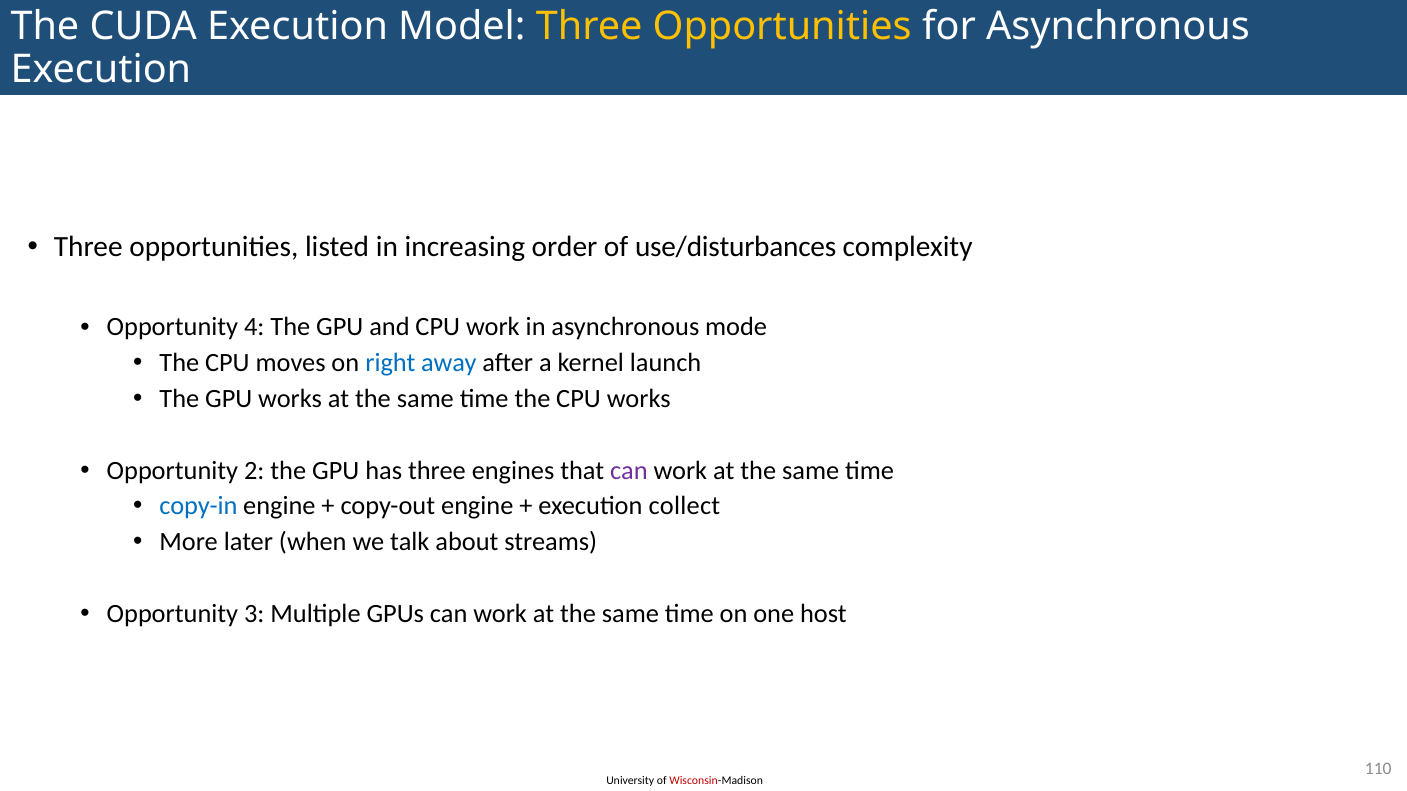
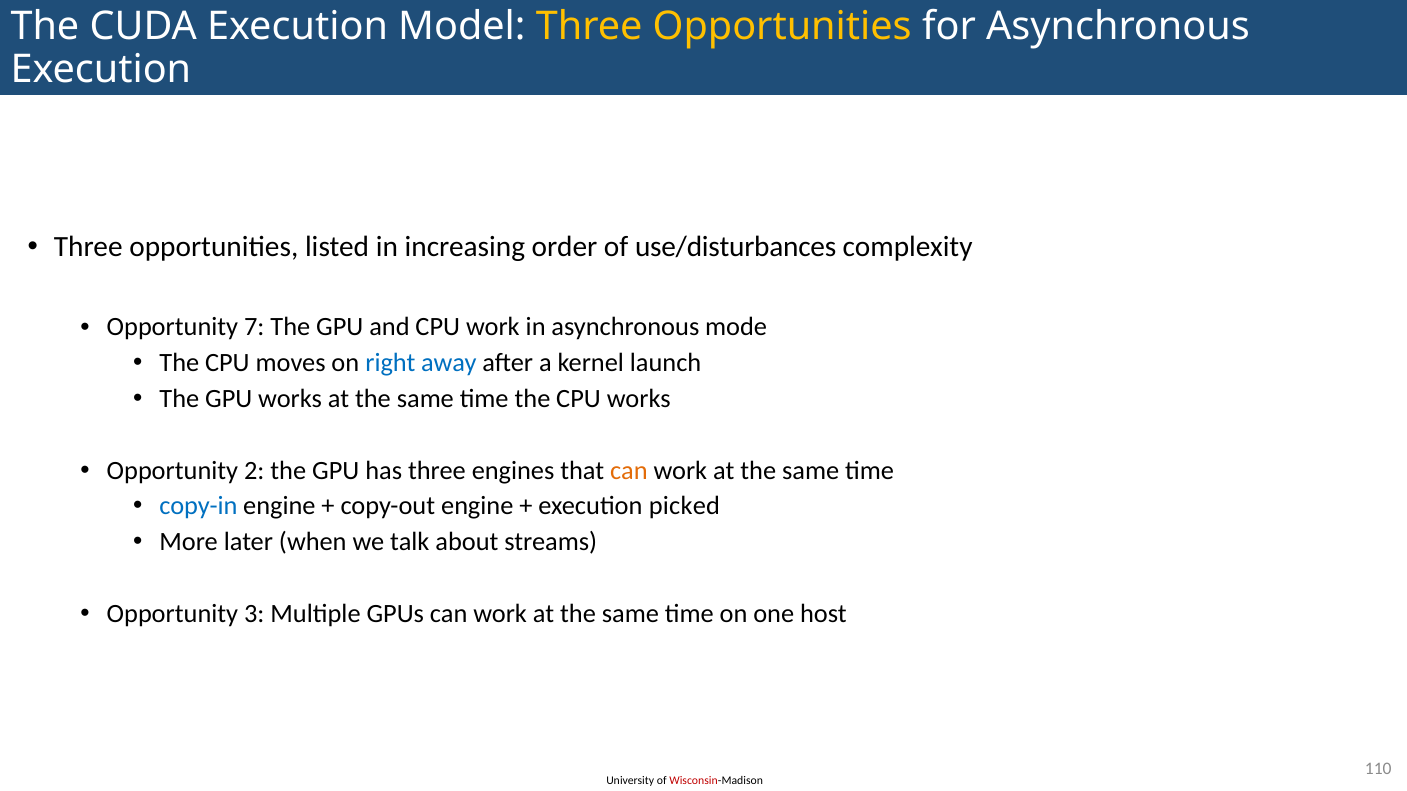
4: 4 -> 7
can at (629, 471) colour: purple -> orange
collect: collect -> picked
